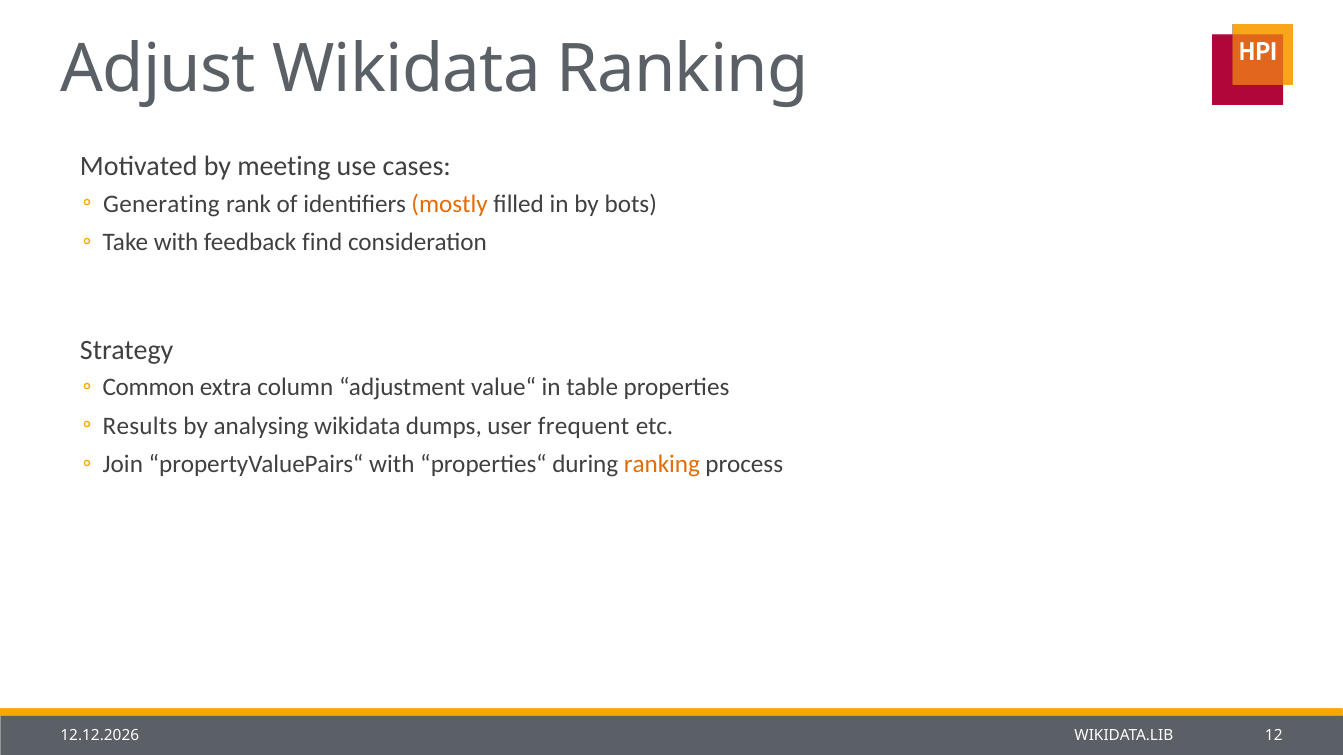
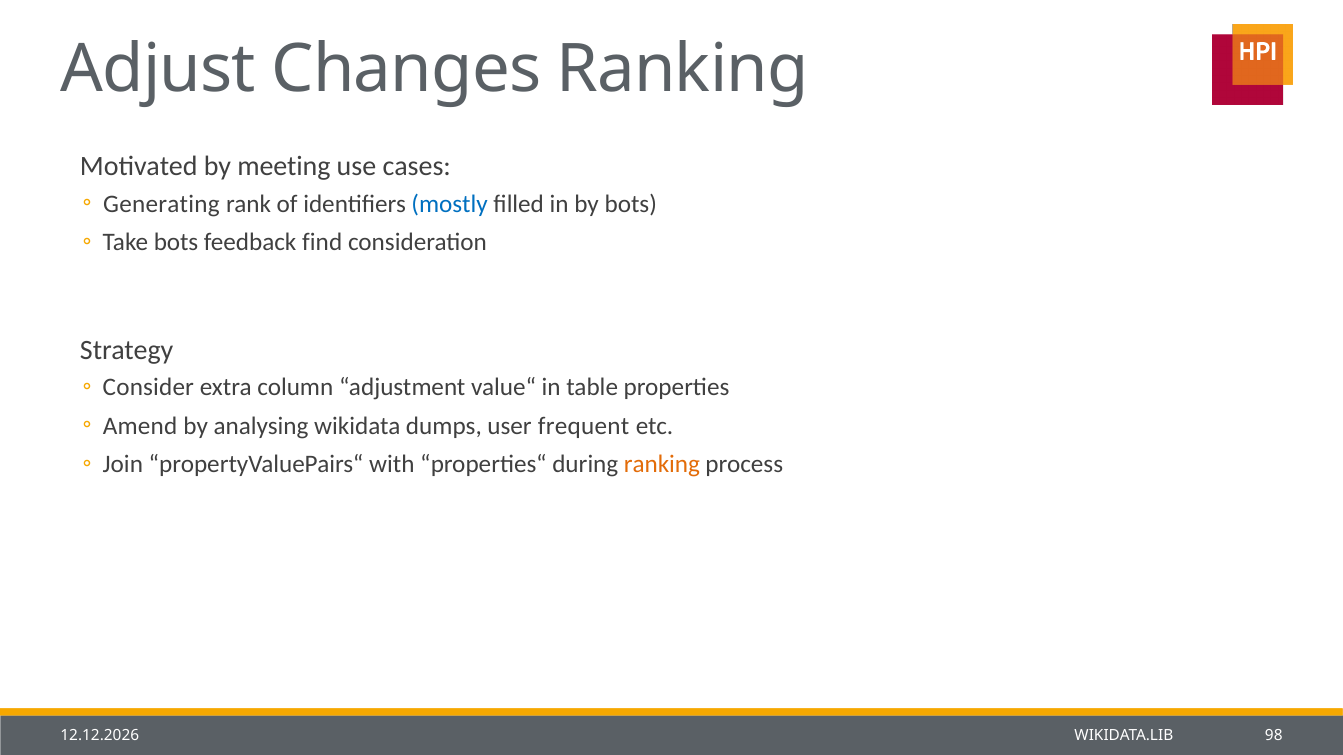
Adjust Wikidata: Wikidata -> Changes
mostly colour: orange -> blue
Take with: with -> bots
Common: Common -> Consider
Results: Results -> Amend
12: 12 -> 98
